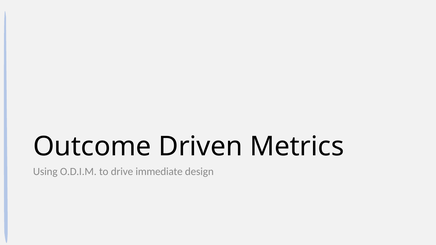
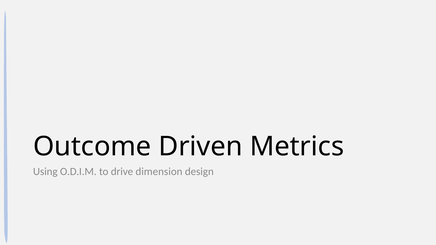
immediate: immediate -> dimension
